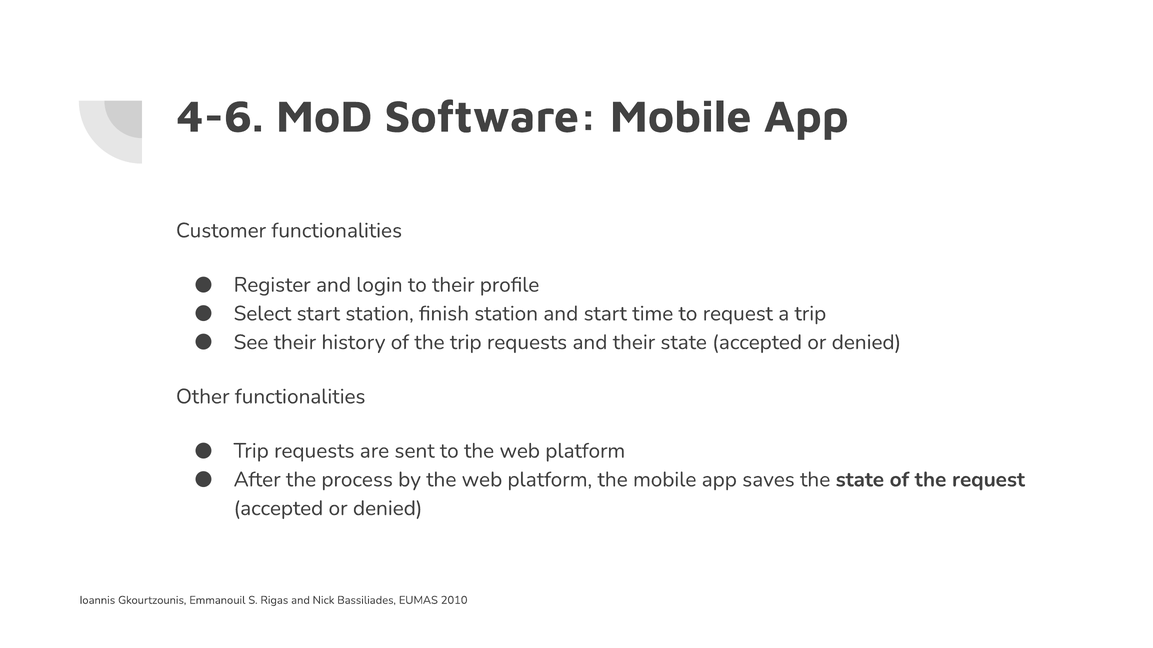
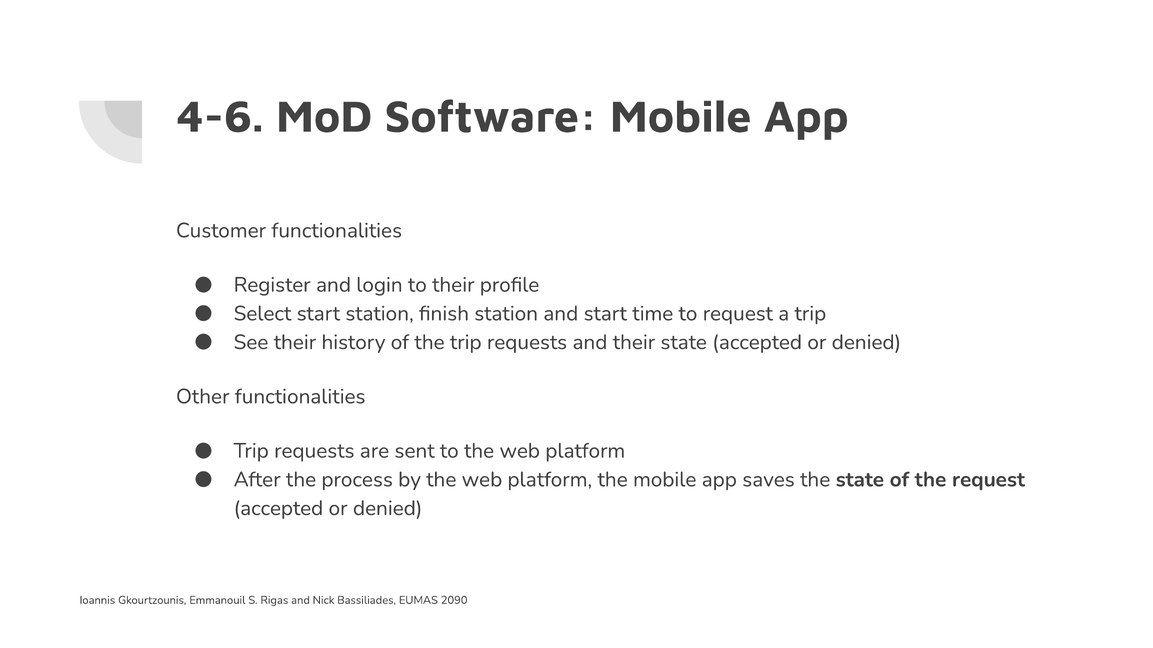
2010: 2010 -> 2090
